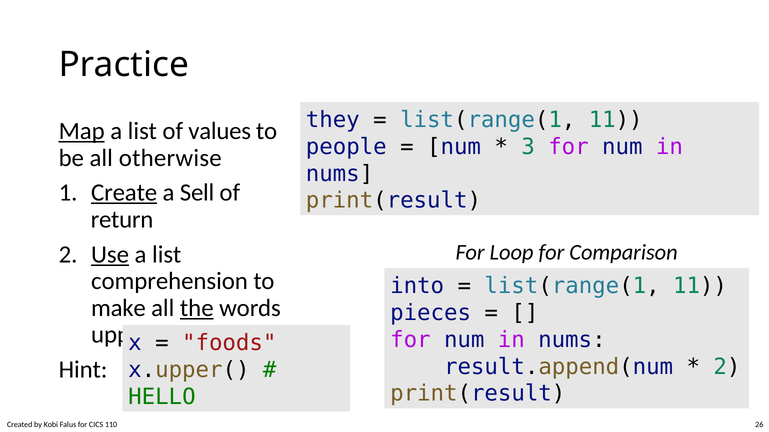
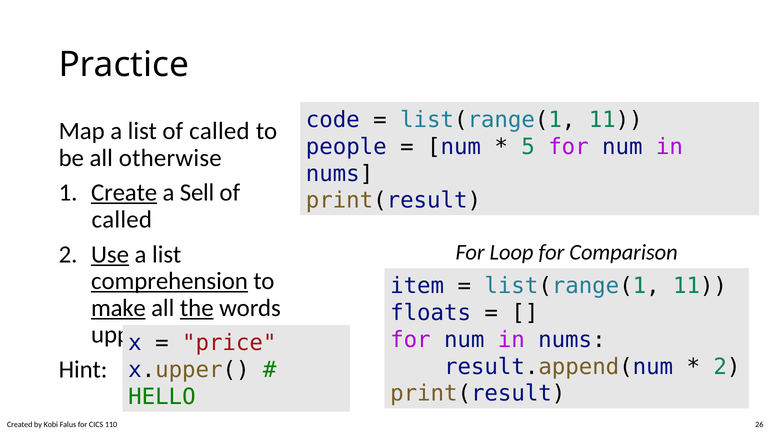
they: they -> code
Map underline: present -> none
list of values: values -> called
3: 3 -> 5
return at (122, 220): return -> called
comprehension underline: none -> present
into: into -> item
make underline: none -> present
pieces: pieces -> floats
foods: foods -> price
